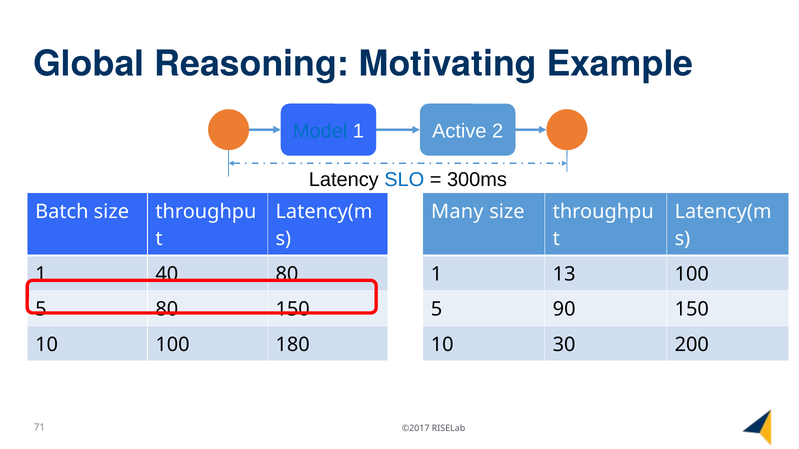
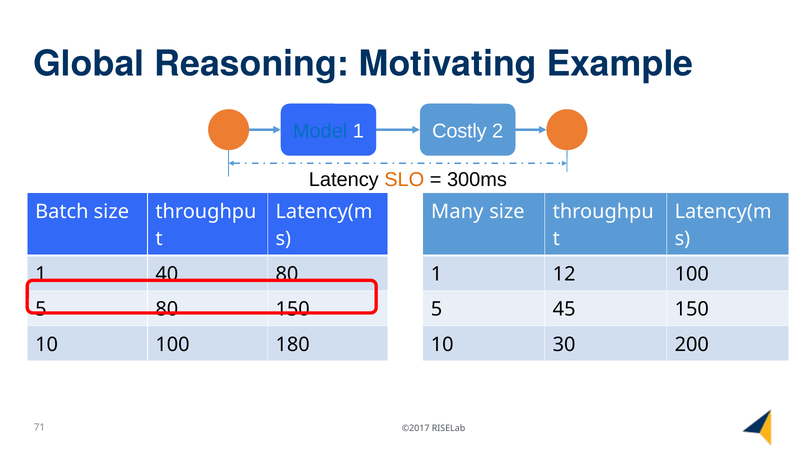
Active: Active -> Costly
SLO colour: blue -> orange
13: 13 -> 12
90: 90 -> 45
